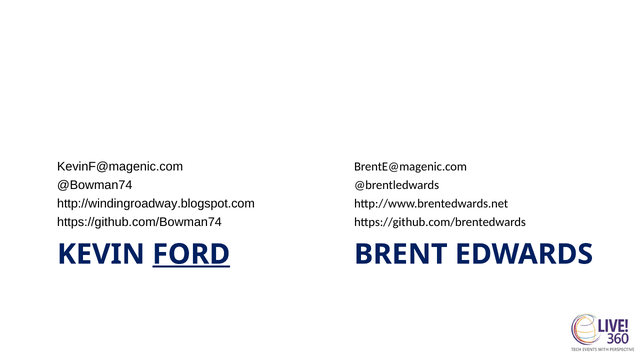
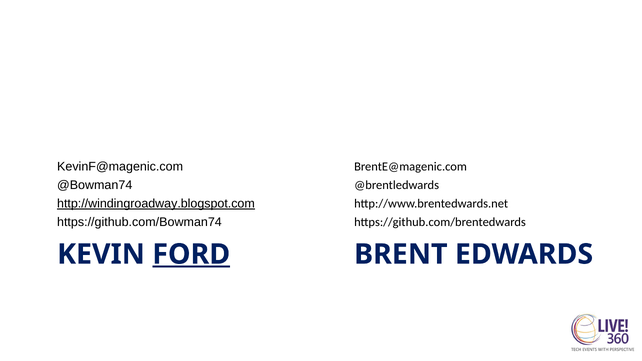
http://windingroadway.blogspot.com underline: none -> present
